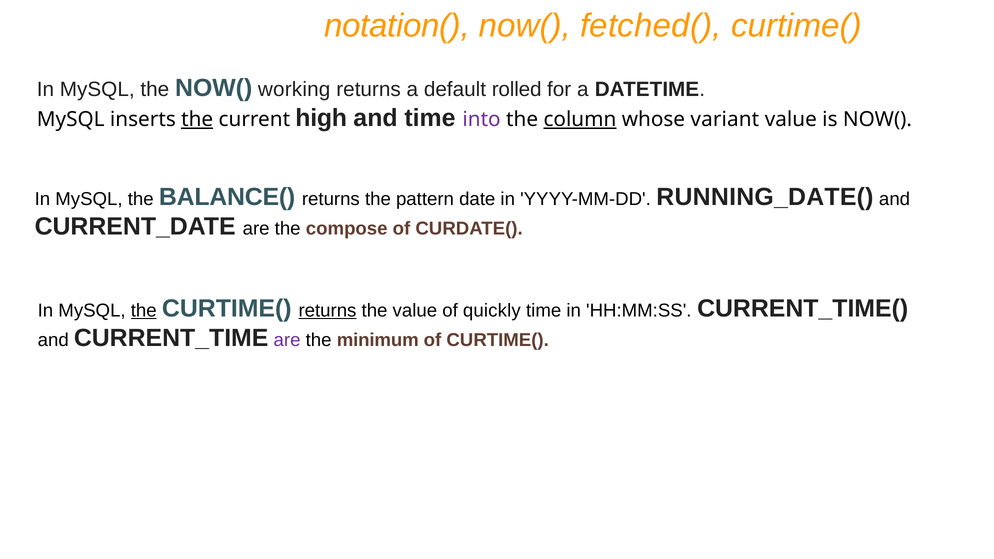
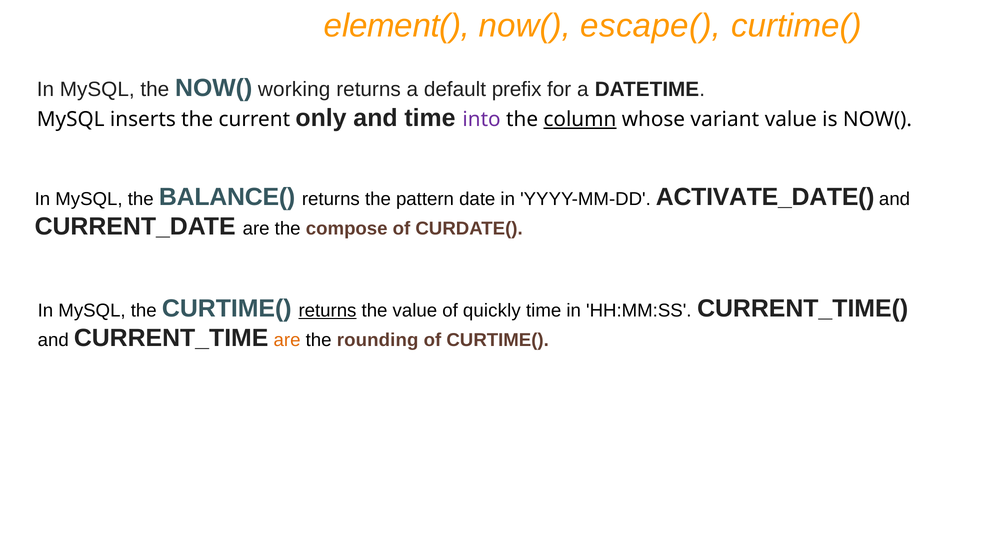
notation(: notation( -> element(
fetched(: fetched( -> escape(
rolled: rolled -> prefix
the at (197, 119) underline: present -> none
high: high -> only
RUNNING_DATE(: RUNNING_DATE( -> ACTIVATE_DATE(
the at (144, 310) underline: present -> none
are at (287, 340) colour: purple -> orange
minimum: minimum -> rounding
